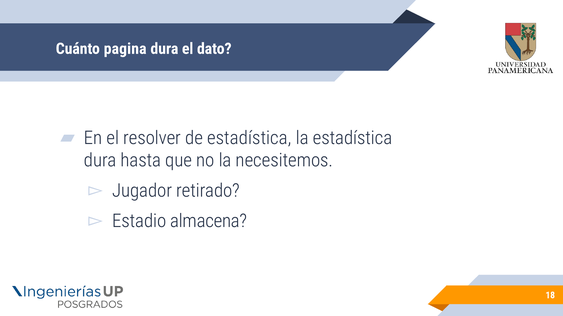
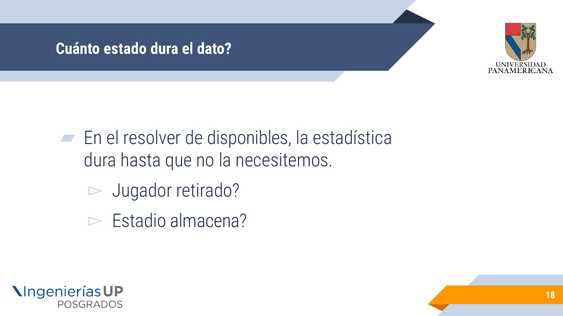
pagina: pagina -> estado
de estadística: estadística -> disponibles
